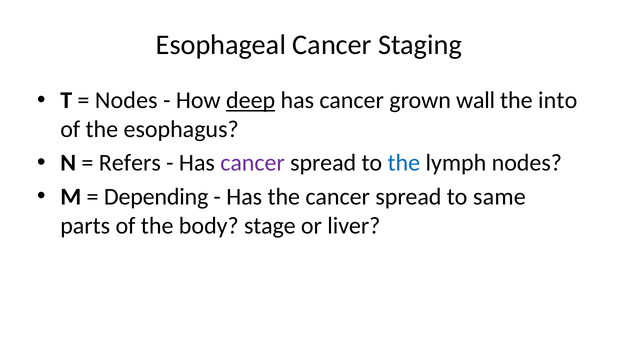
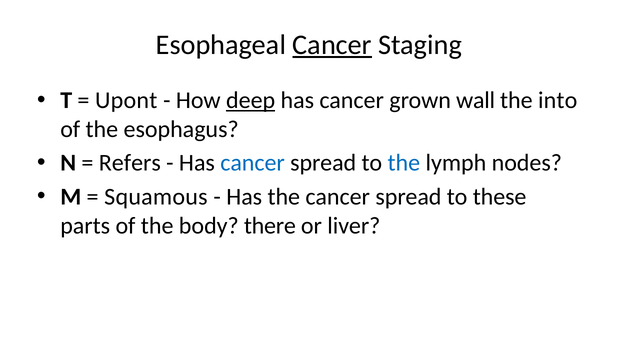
Cancer at (332, 45) underline: none -> present
Nodes at (126, 100): Nodes -> Upont
cancer at (253, 163) colour: purple -> blue
Depending: Depending -> Squamous
same: same -> these
stage: stage -> there
